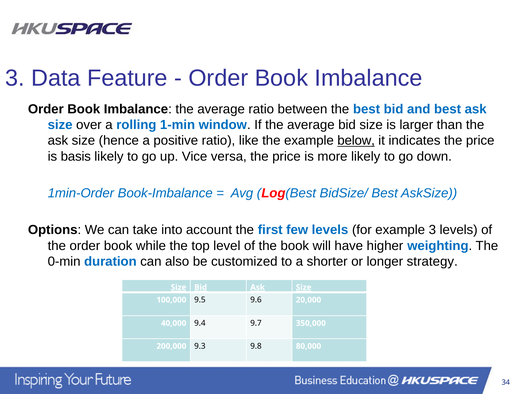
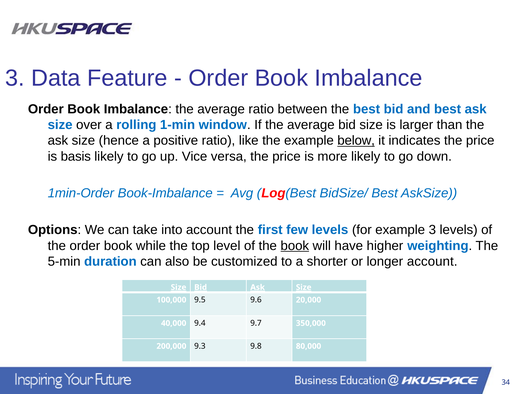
book at (295, 246) underline: none -> present
0-min: 0-min -> 5-min
longer strategy: strategy -> account
